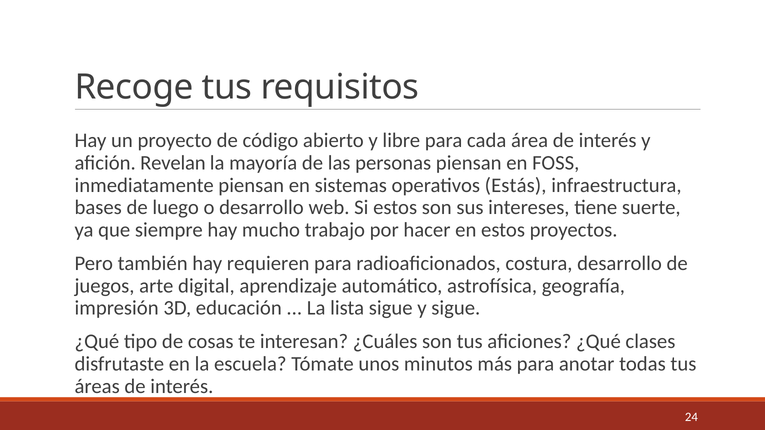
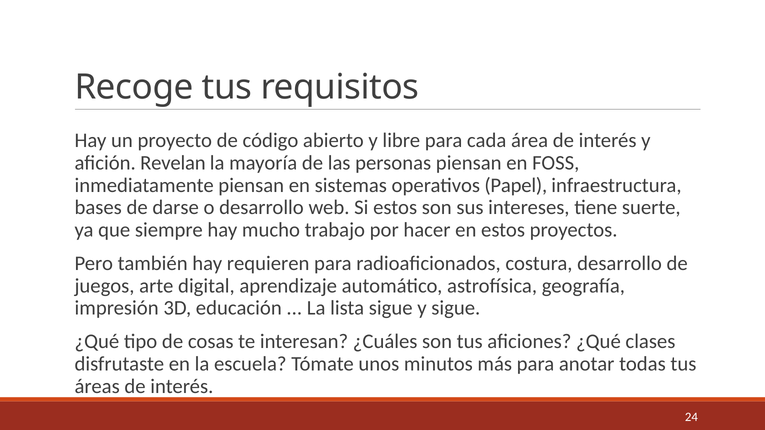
Estás: Estás -> Papel
luego: luego -> darse
